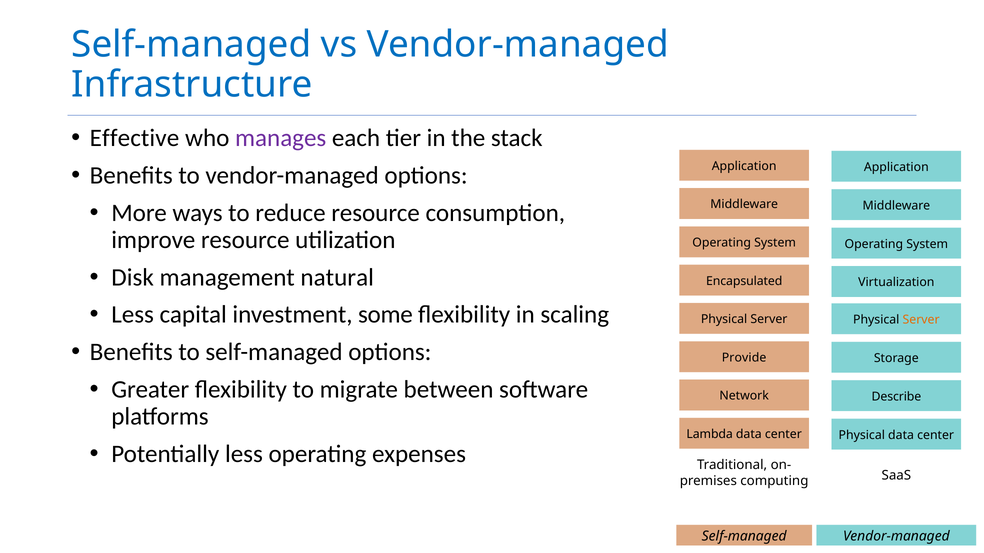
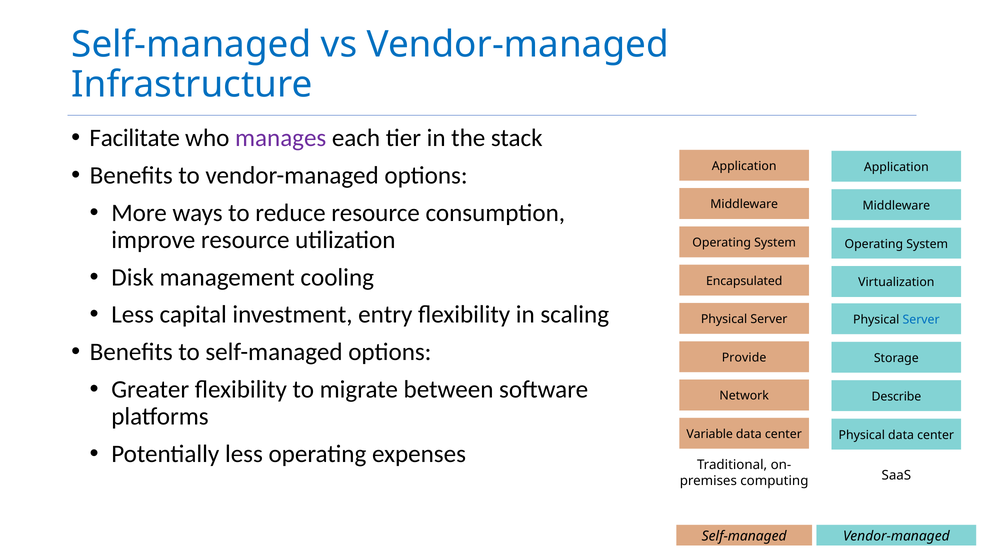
Effective: Effective -> Facilitate
natural: natural -> cooling
some: some -> entry
Server at (921, 320) colour: orange -> blue
Lambda: Lambda -> Variable
